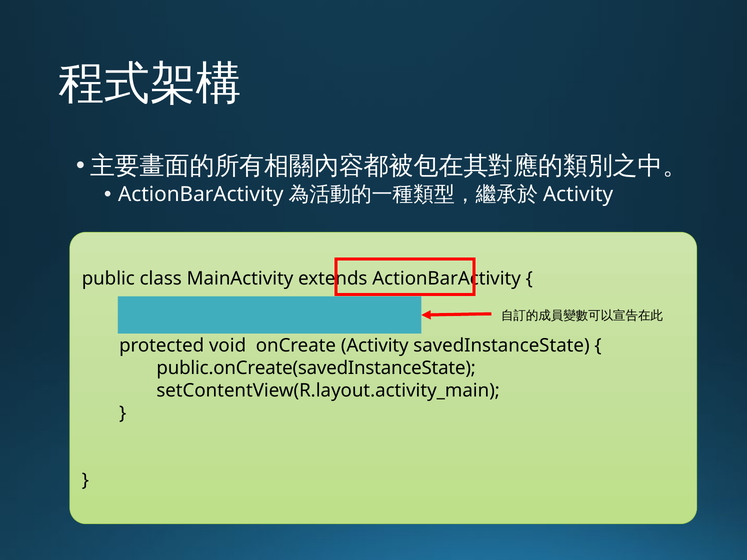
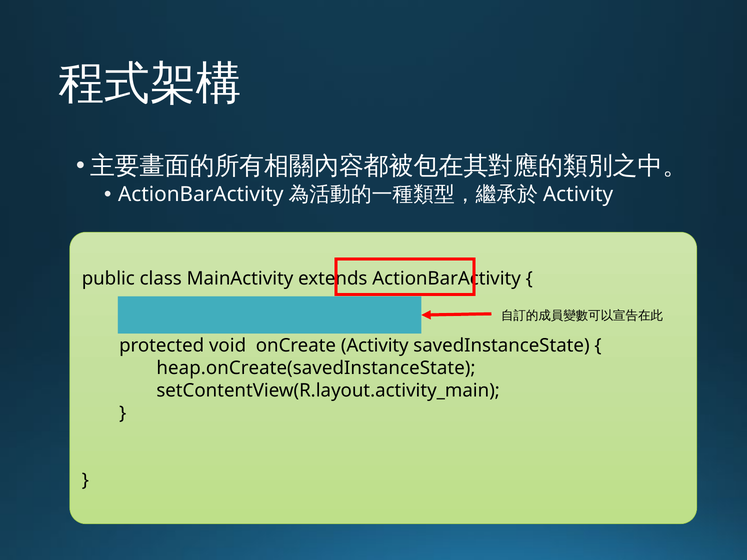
public.onCreate(savedInstanceState: public.onCreate(savedInstanceState -> heap.onCreate(savedInstanceState
